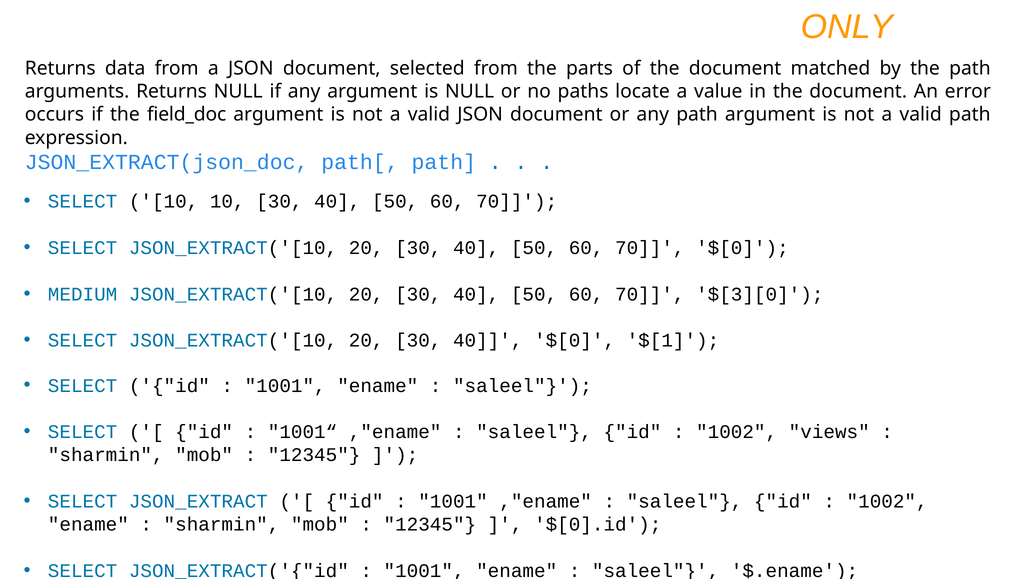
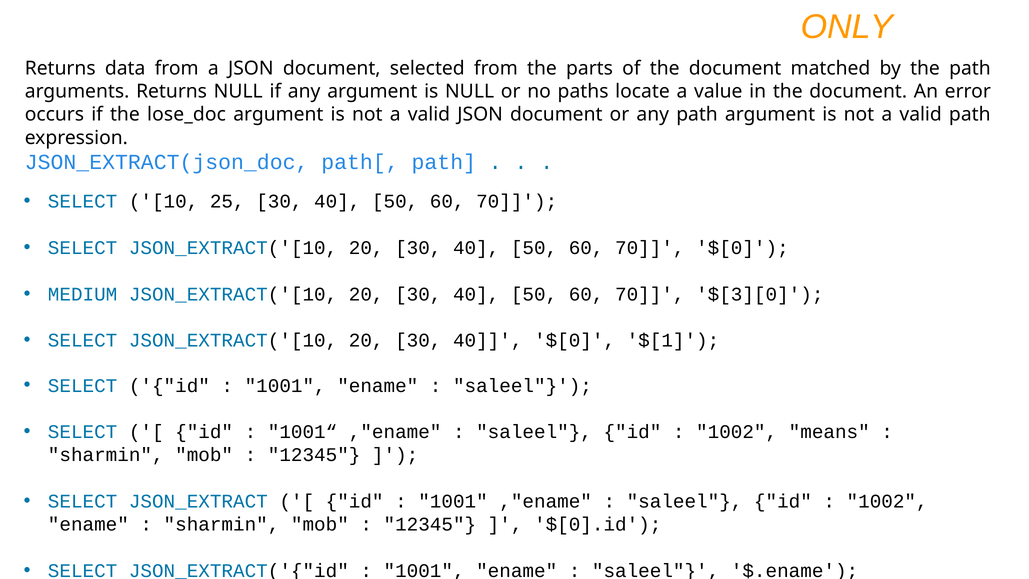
field_doc: field_doc -> lose_doc
10 10: 10 -> 25
views: views -> means
